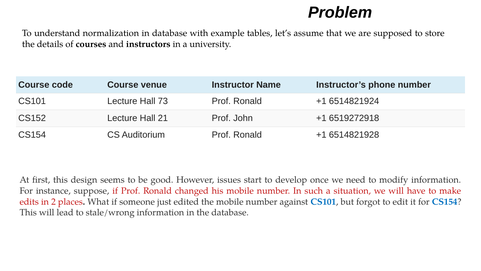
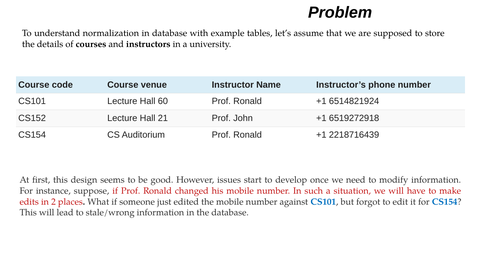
73: 73 -> 60
6514821928: 6514821928 -> 2218716439
